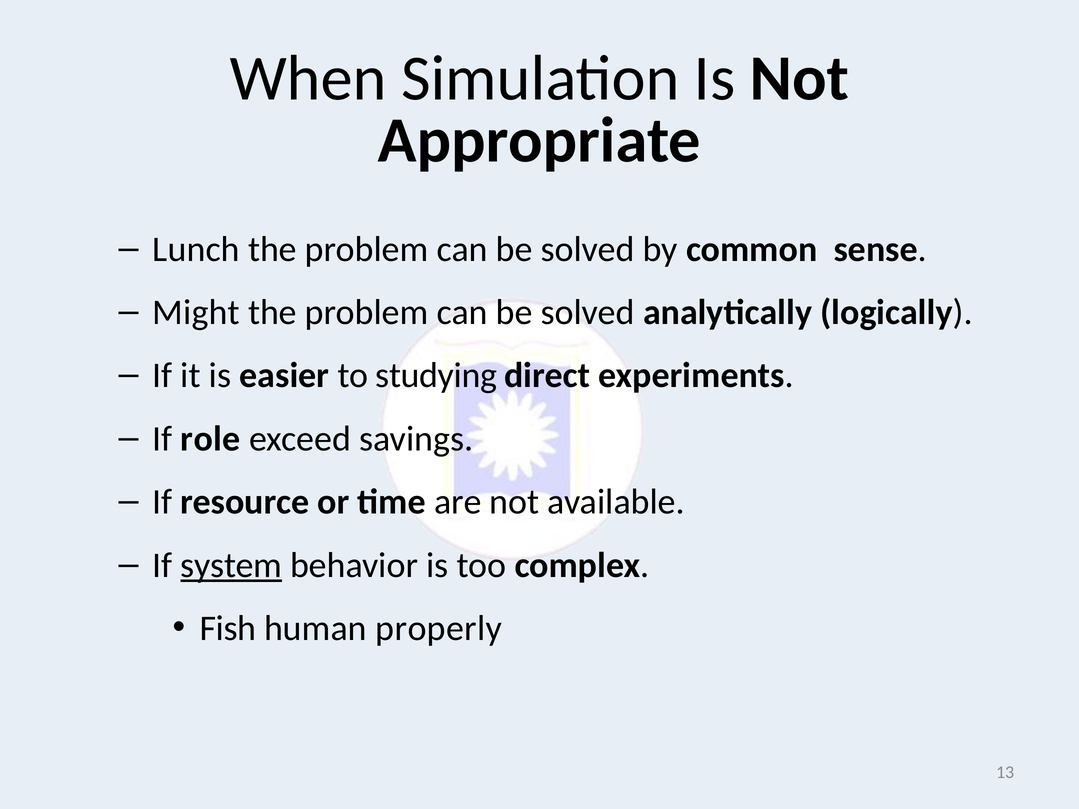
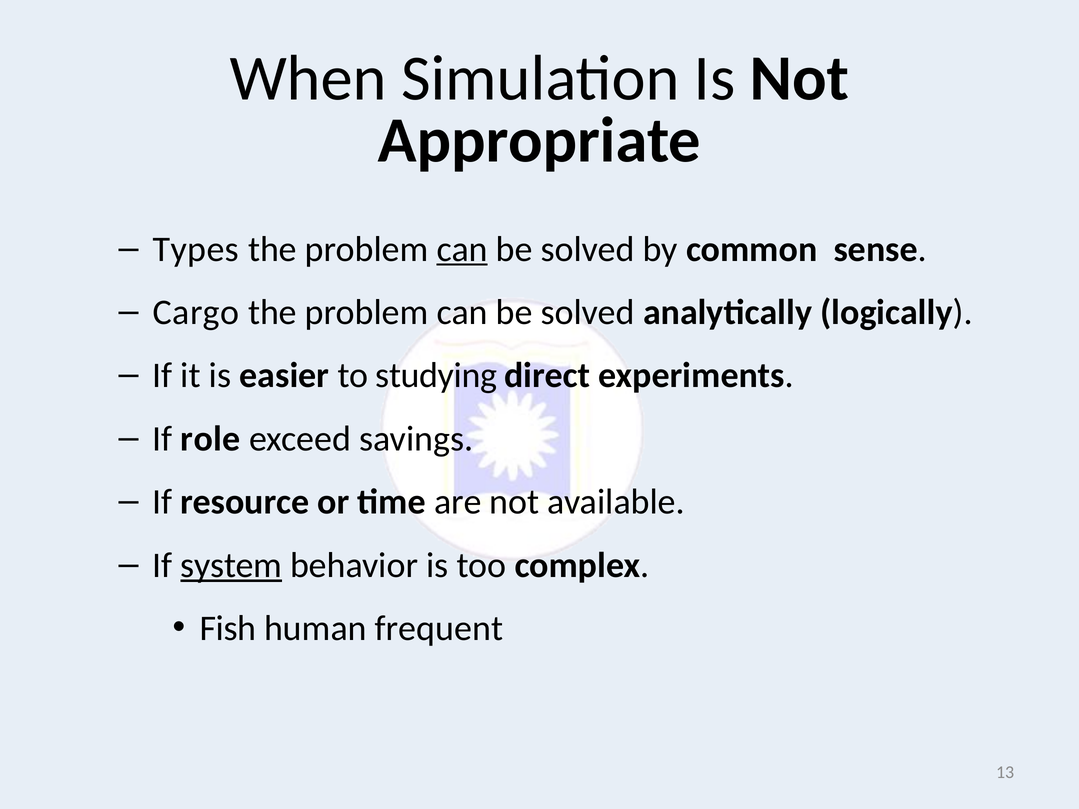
Lunch: Lunch -> Types
can at (462, 249) underline: none -> present
Might: Might -> Cargo
properly: properly -> frequent
